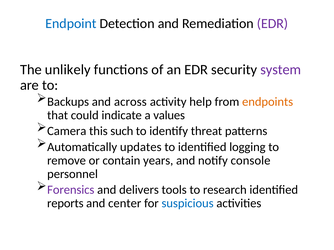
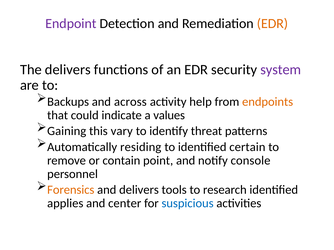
Endpoint colour: blue -> purple
EDR at (273, 24) colour: purple -> orange
The unlikely: unlikely -> delivers
Camera: Camera -> Gaining
such: such -> vary
updates: updates -> residing
logging: logging -> certain
years: years -> point
Forensics colour: purple -> orange
reports: reports -> applies
